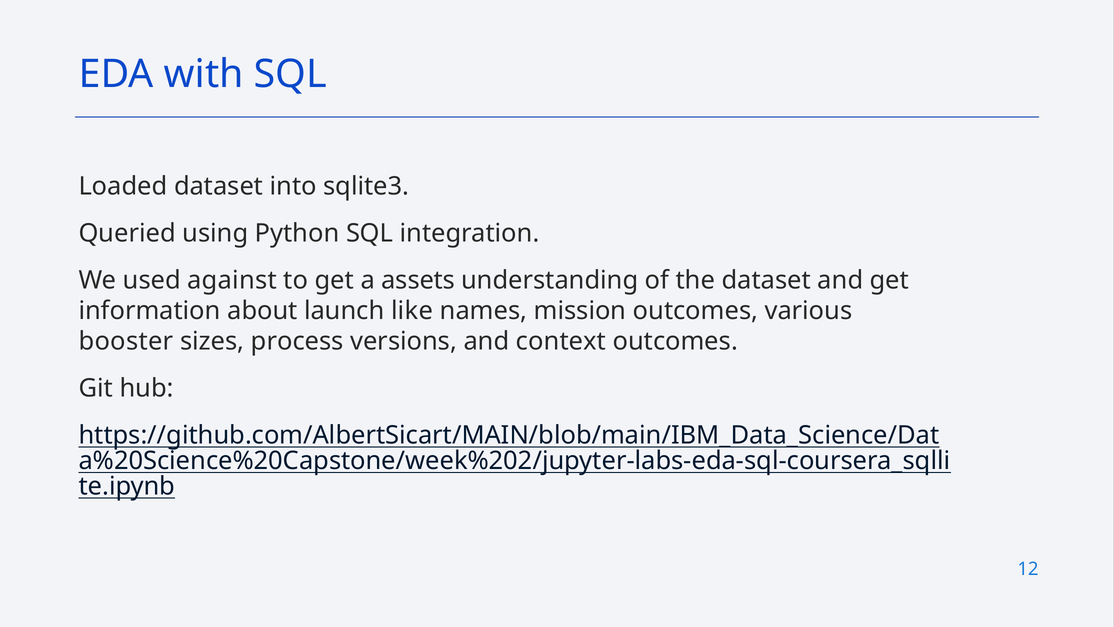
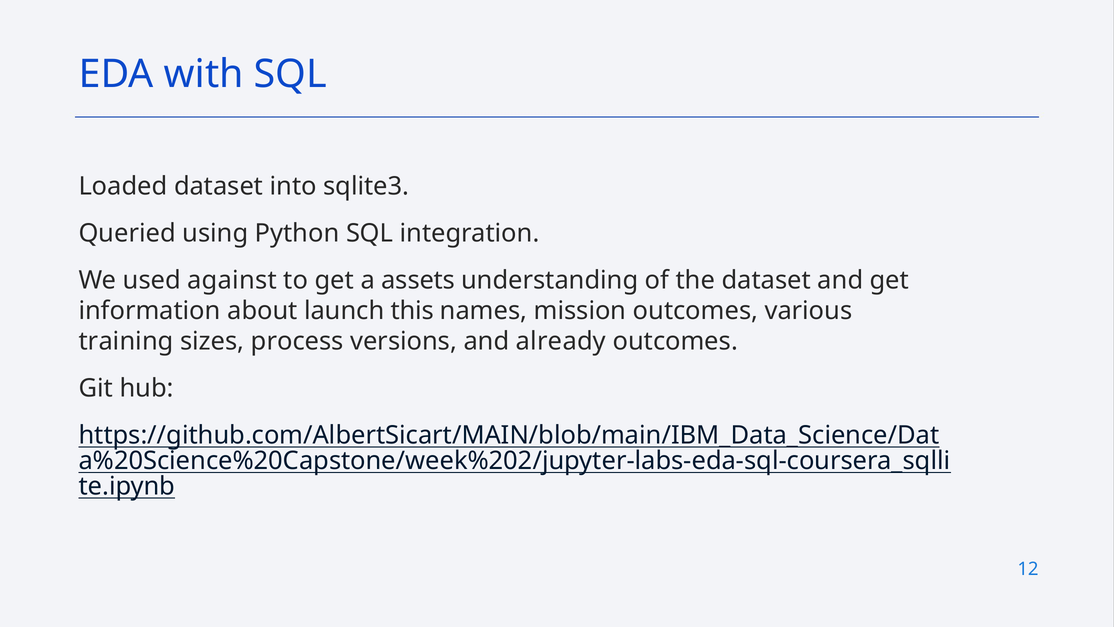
like: like -> this
booster: booster -> training
context: context -> already
